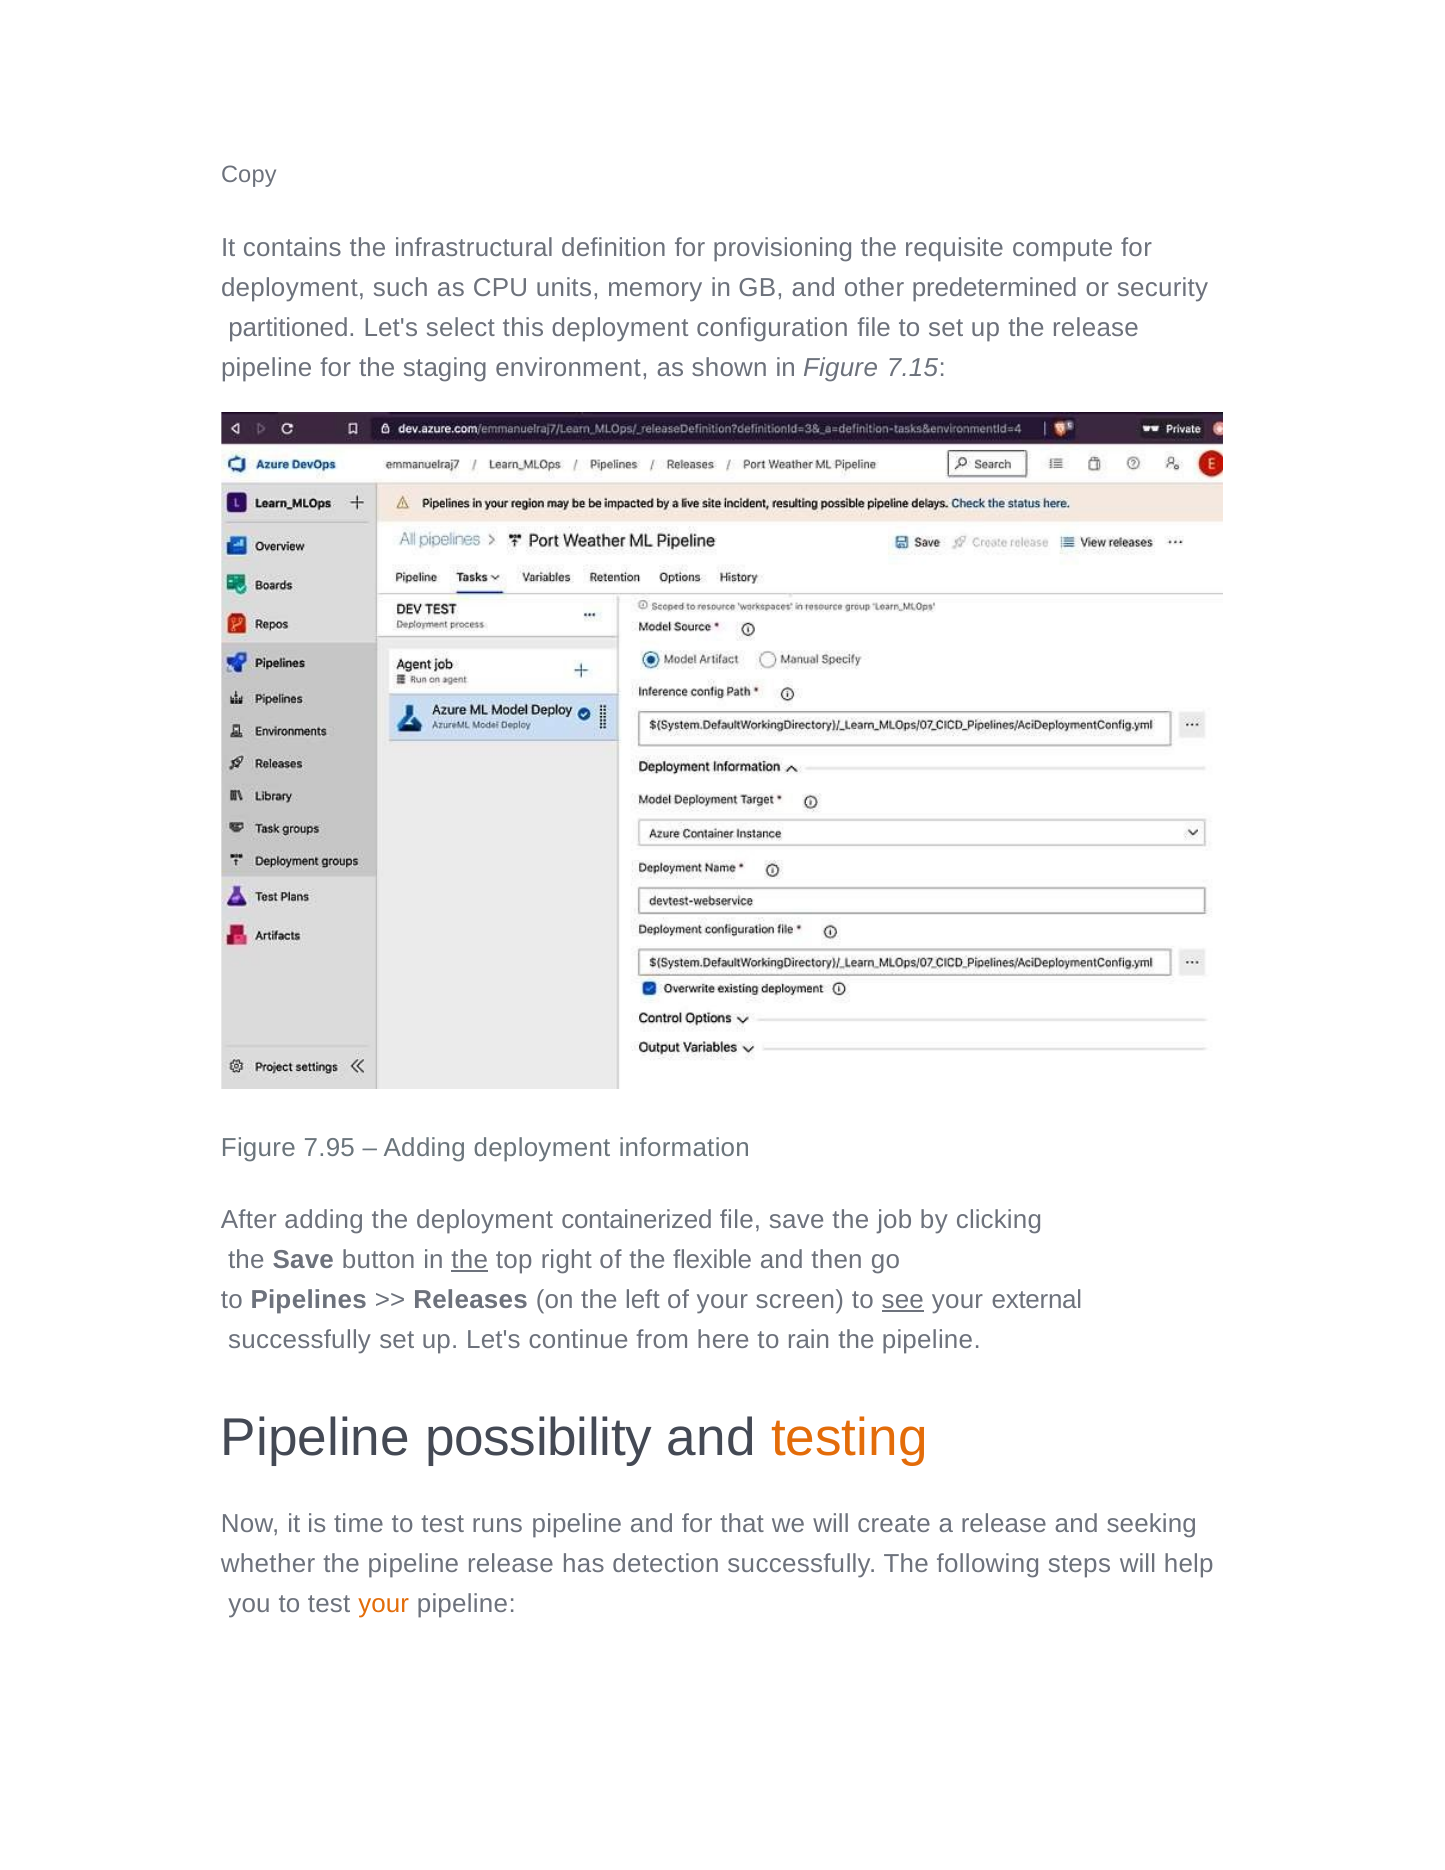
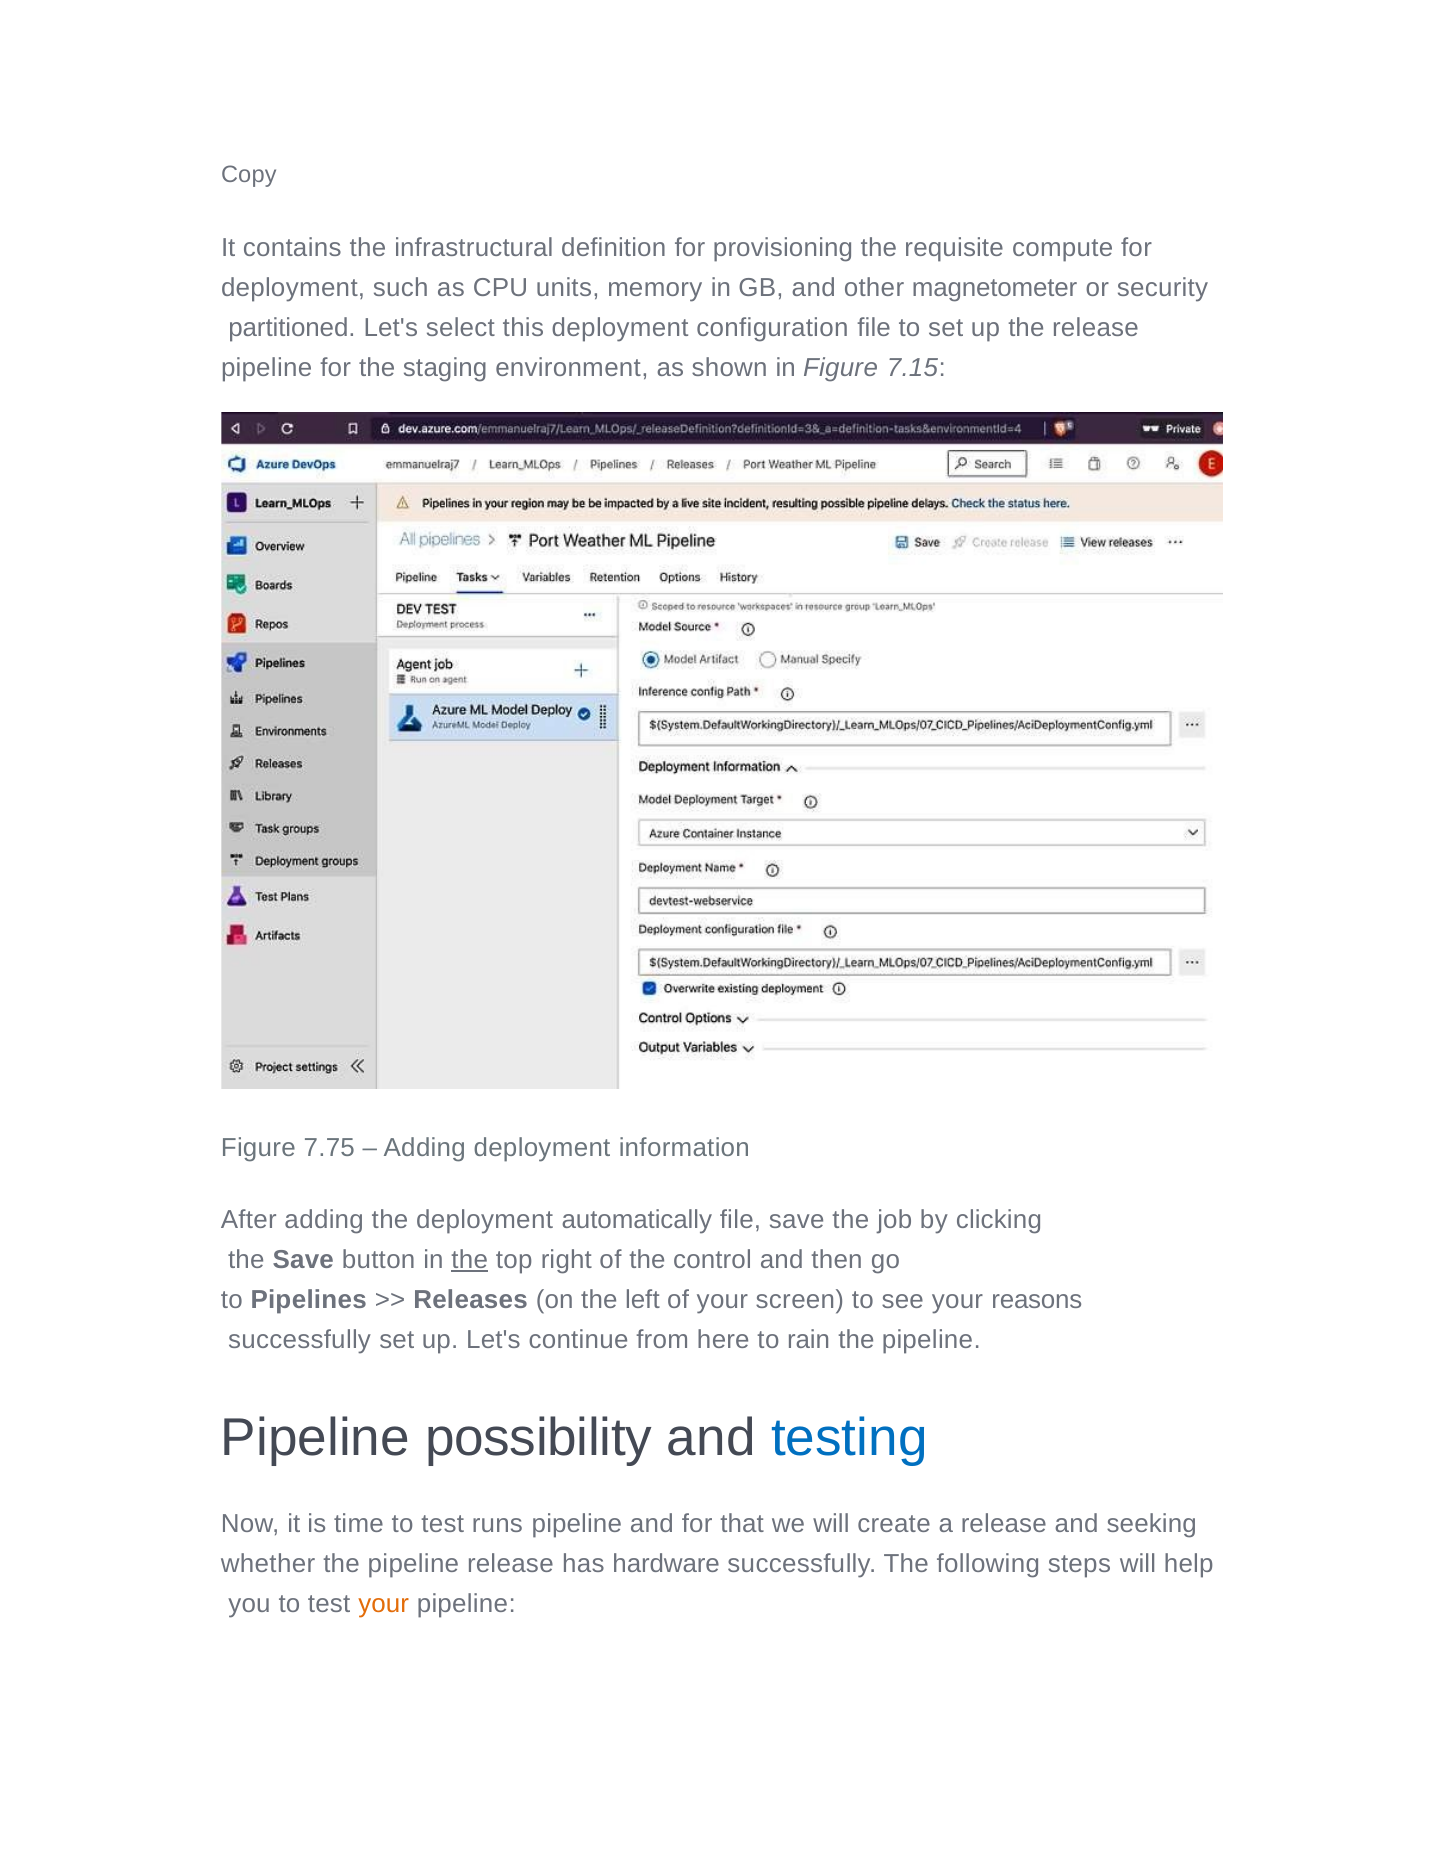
predetermined: predetermined -> magnetometer
7.95: 7.95 -> 7.75
containerized: containerized -> automatically
flexible: flexible -> control
see underline: present -> none
external: external -> reasons
testing colour: orange -> blue
detection: detection -> hardware
